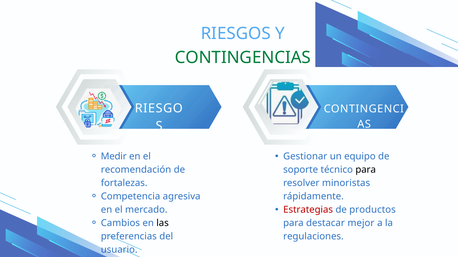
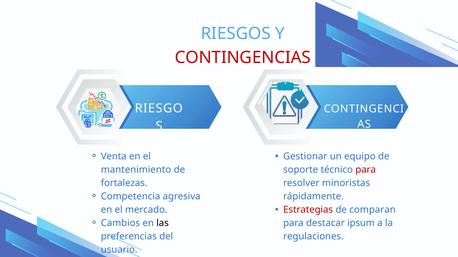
CONTINGENCIAS colour: green -> red
Medir: Medir -> Venta
recomendación: recomendación -> mantenimiento
para at (366, 170) colour: black -> red
productos: productos -> comparan
mejor: mejor -> ipsum
